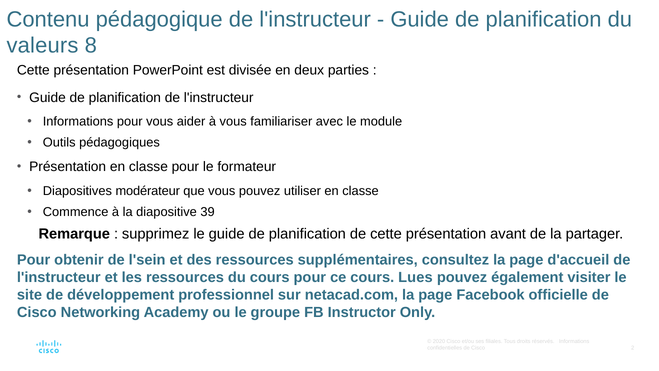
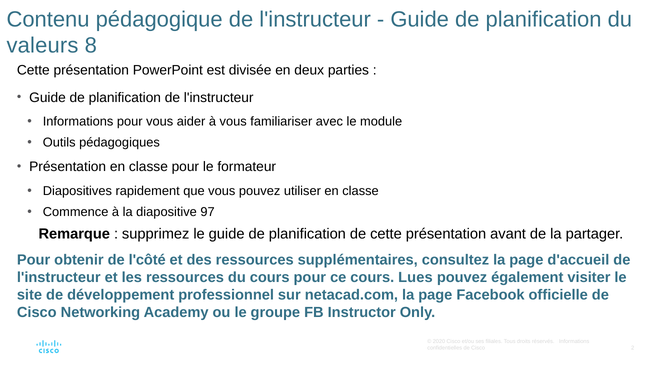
modérateur: modérateur -> rapidement
39: 39 -> 97
l'sein: l'sein -> l'côté
